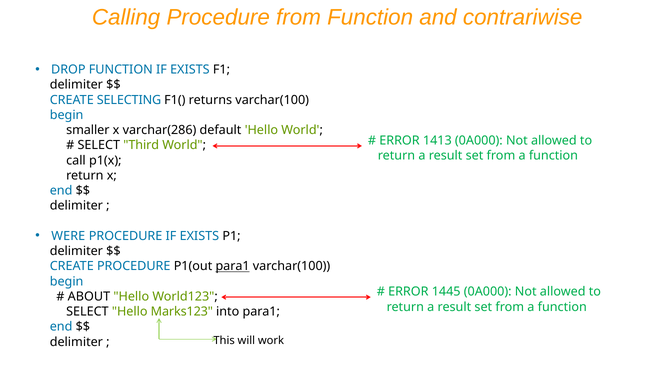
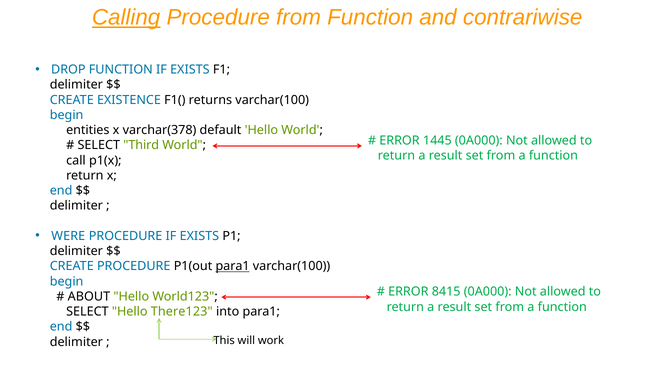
Calling underline: none -> present
SELECTING: SELECTING -> EXISTENCE
smaller: smaller -> entities
varchar(286: varchar(286 -> varchar(378
1413: 1413 -> 1445
1445: 1445 -> 8415
Marks123: Marks123 -> There123
